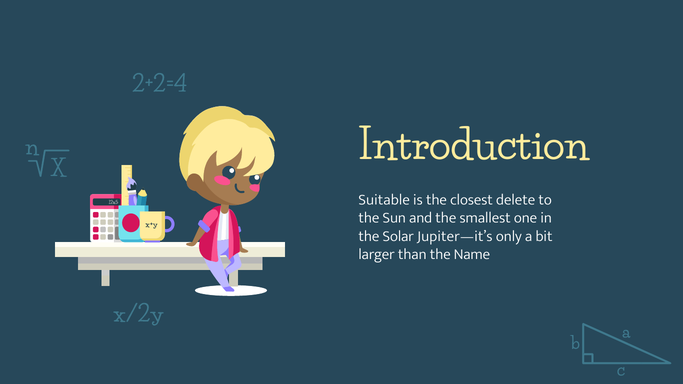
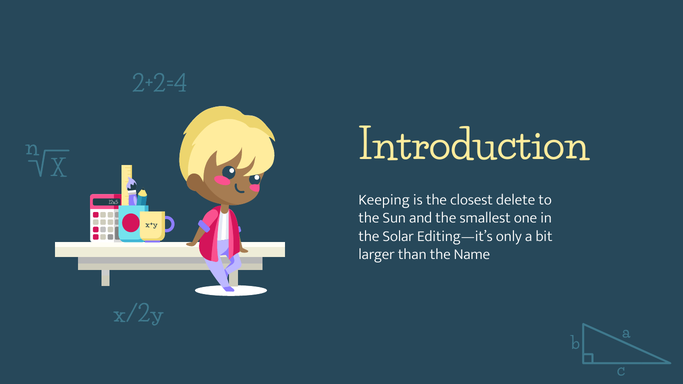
Suitable: Suitable -> Keeping
Jupiter—it’s: Jupiter—it’s -> Editing—it’s
